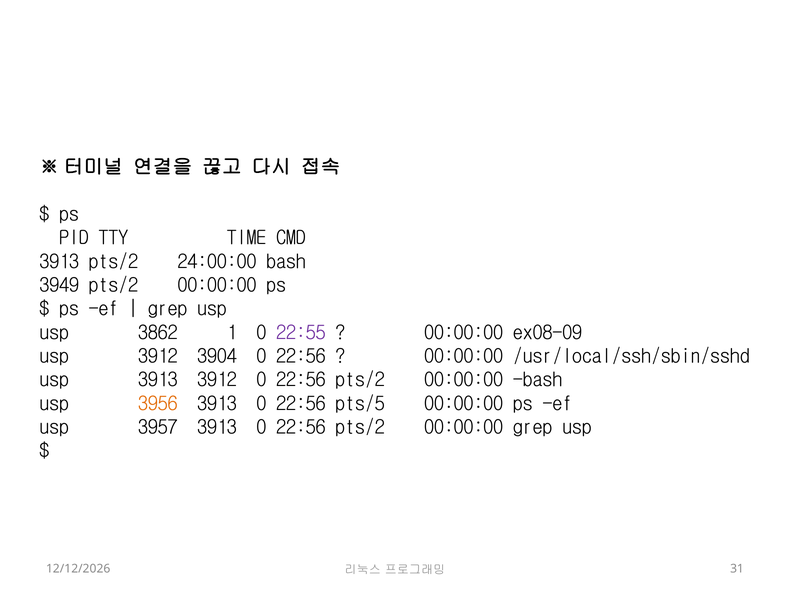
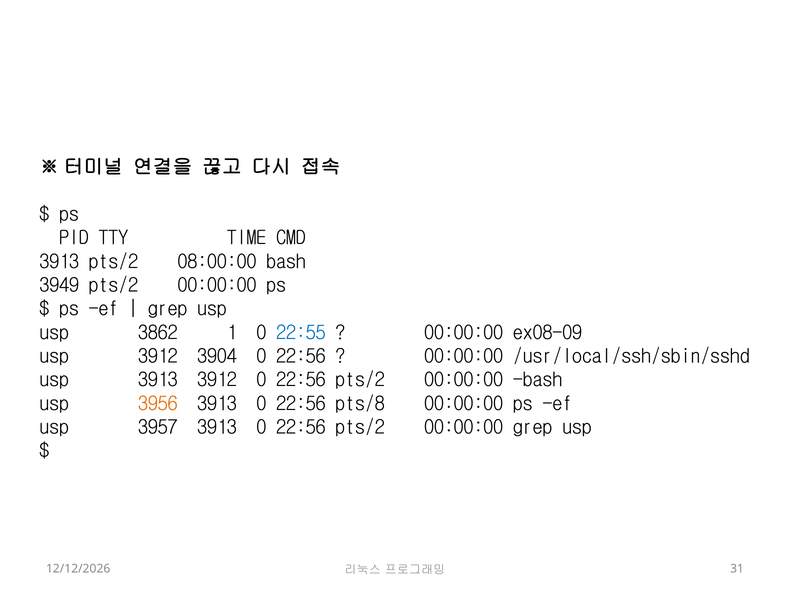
24:00:00: 24:00:00 -> 08:00:00
22:55 colour: purple -> blue
pts/5: pts/5 -> pts/8
